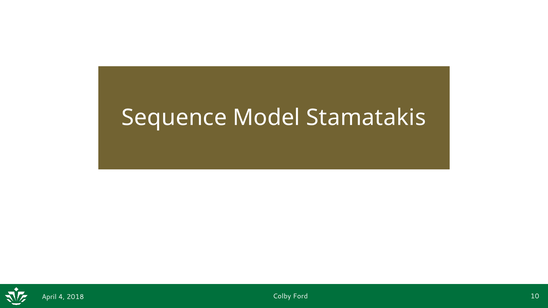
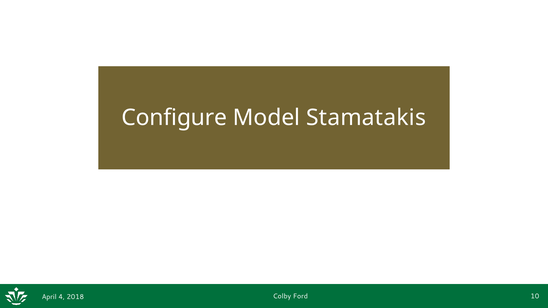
Sequence: Sequence -> Configure
